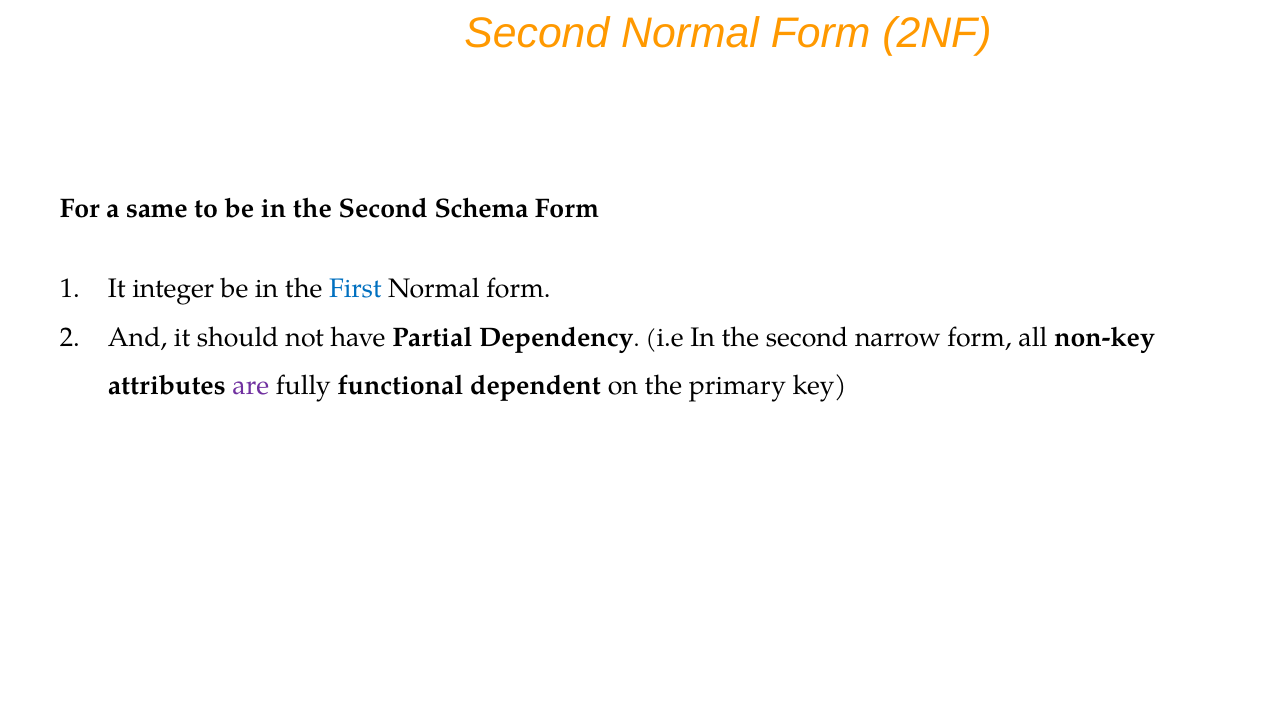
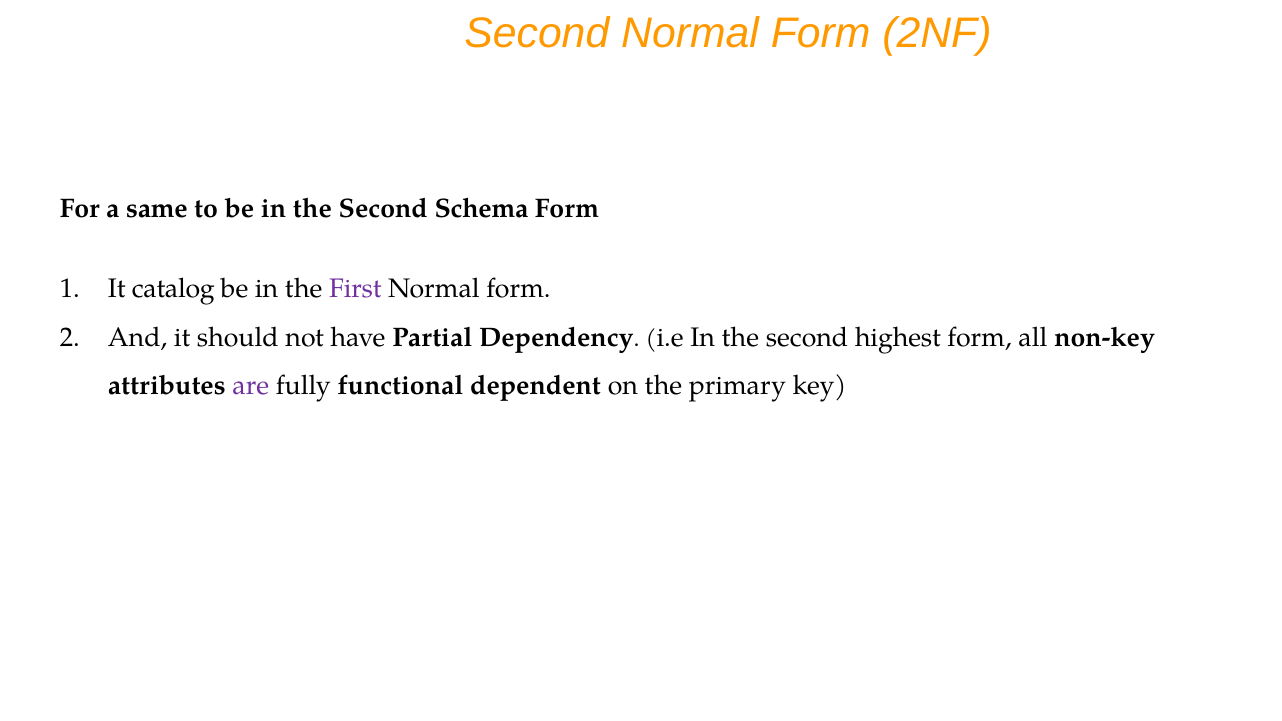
integer: integer -> catalog
First colour: blue -> purple
narrow: narrow -> highest
